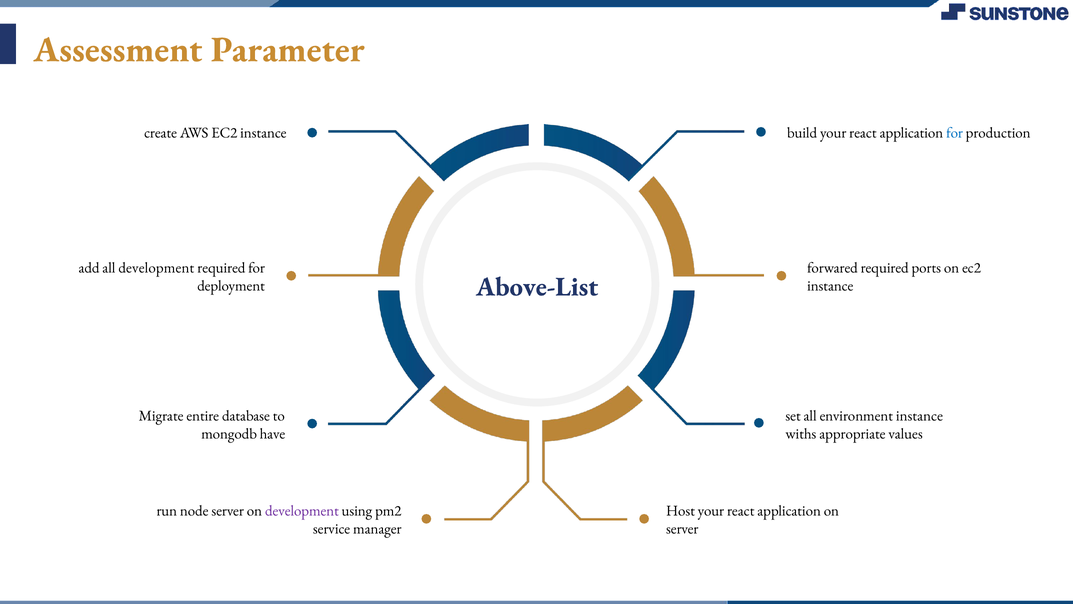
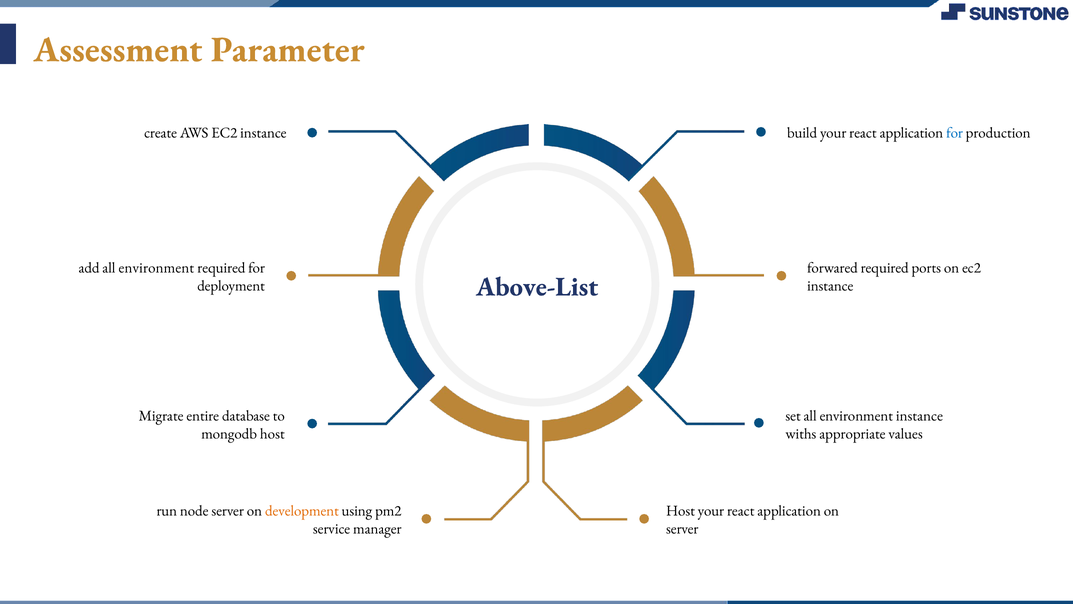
add all development: development -> environment
mongodb have: have -> host
development at (302, 511) colour: purple -> orange
